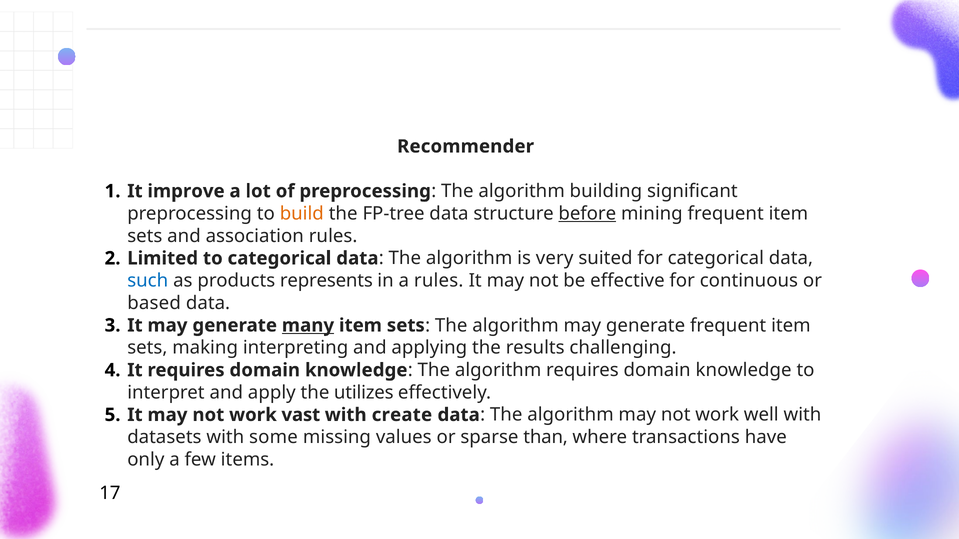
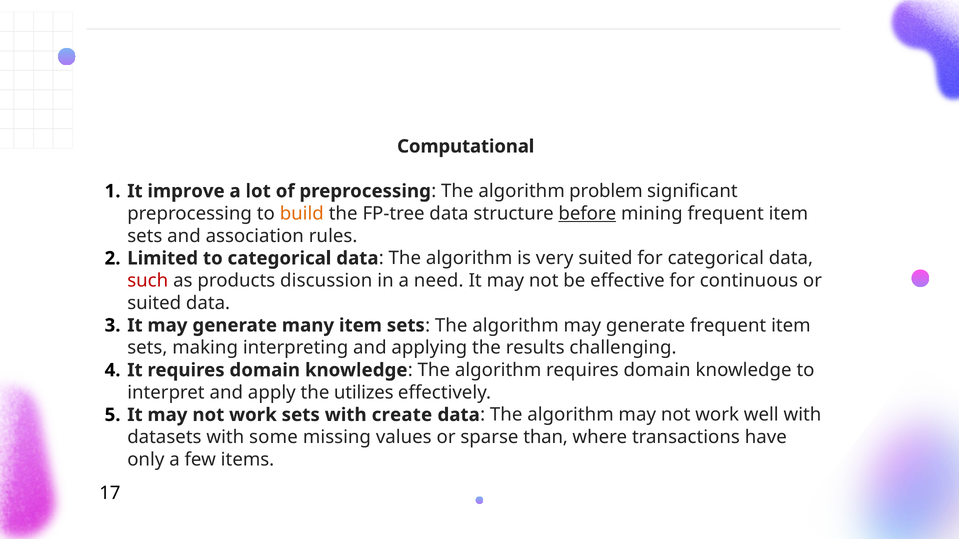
Recommender: Recommender -> Computational
building: building -> problem
such colour: blue -> red
represents: represents -> discussion
a rules: rules -> need
based at (154, 303): based -> suited
many underline: present -> none
work vast: vast -> sets
